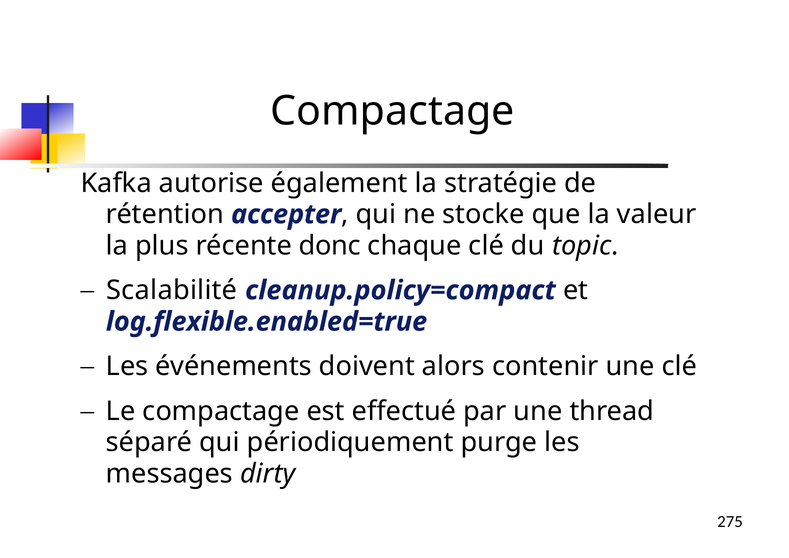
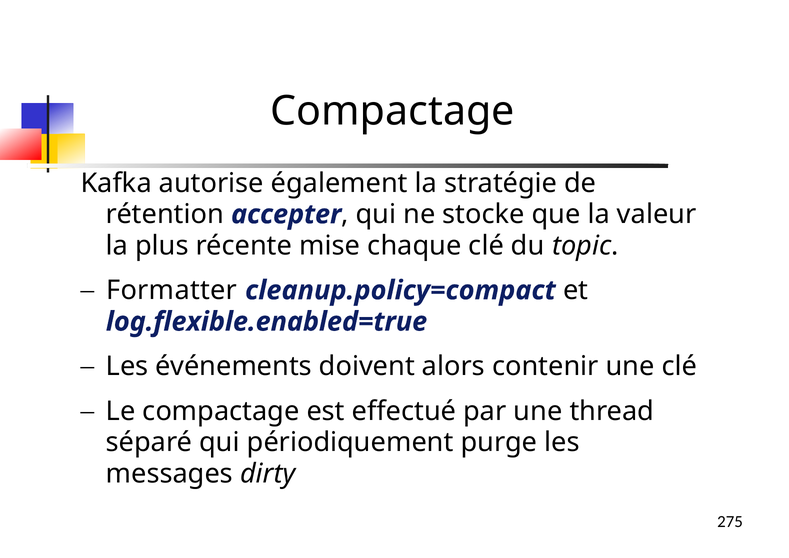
donc: donc -> mise
Scalabilité: Scalabilité -> Formatter
